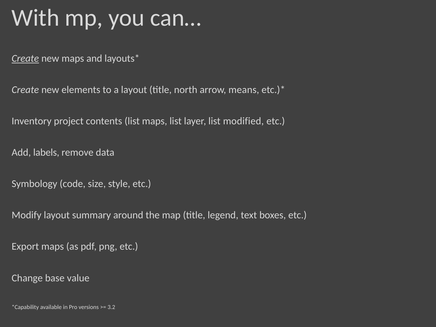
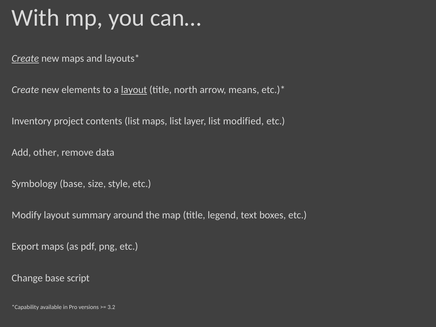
layout at (134, 90) underline: none -> present
labels: labels -> other
Symbology code: code -> base
value: value -> script
